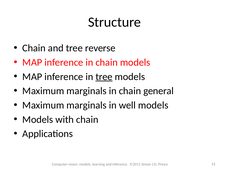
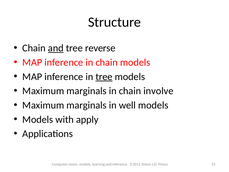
and at (56, 48) underline: none -> present
general: general -> involve
with chain: chain -> apply
